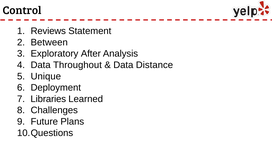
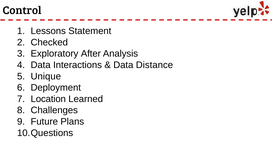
Reviews: Reviews -> Lessons
Between: Between -> Checked
Throughout: Throughout -> Interactions
Libraries: Libraries -> Location
